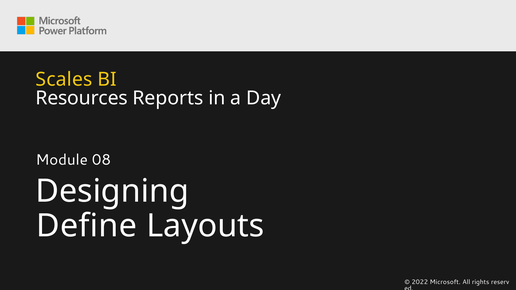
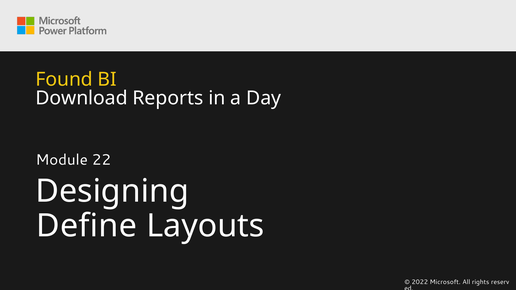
Scales: Scales -> Found
Resources: Resources -> Download
08: 08 -> 22
